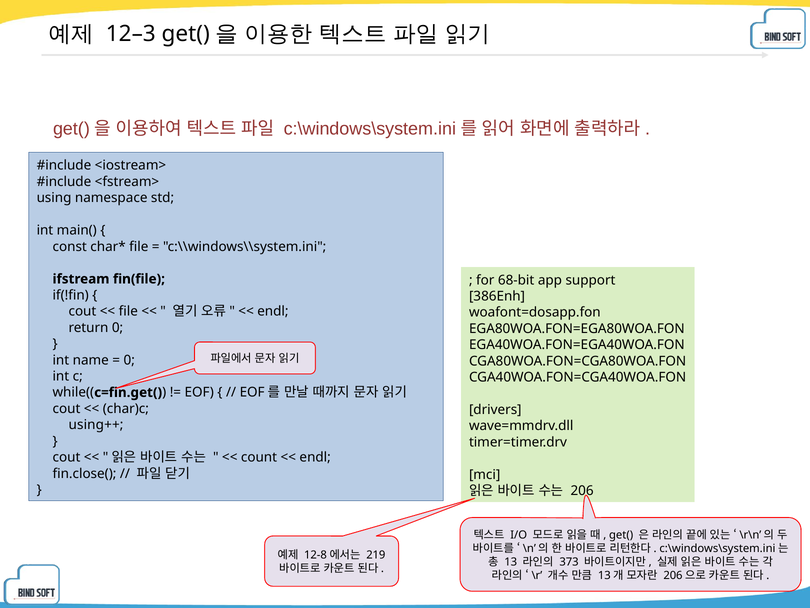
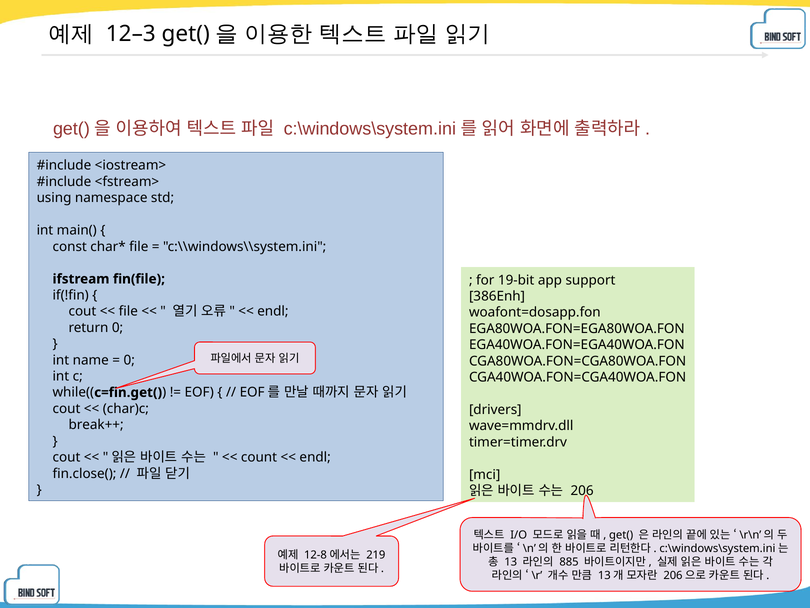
68-bit: 68-bit -> 19-bit
using++: using++ -> break++
373: 373 -> 885
